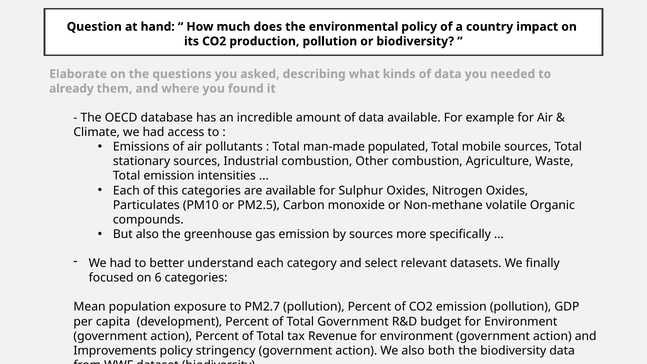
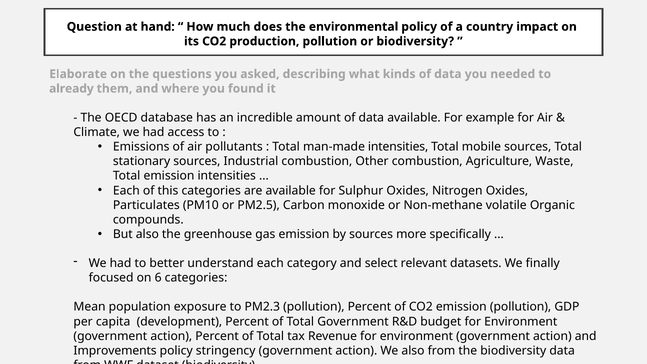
man-made populated: populated -> intensities
PM2.7: PM2.7 -> PM2.3
also both: both -> from
